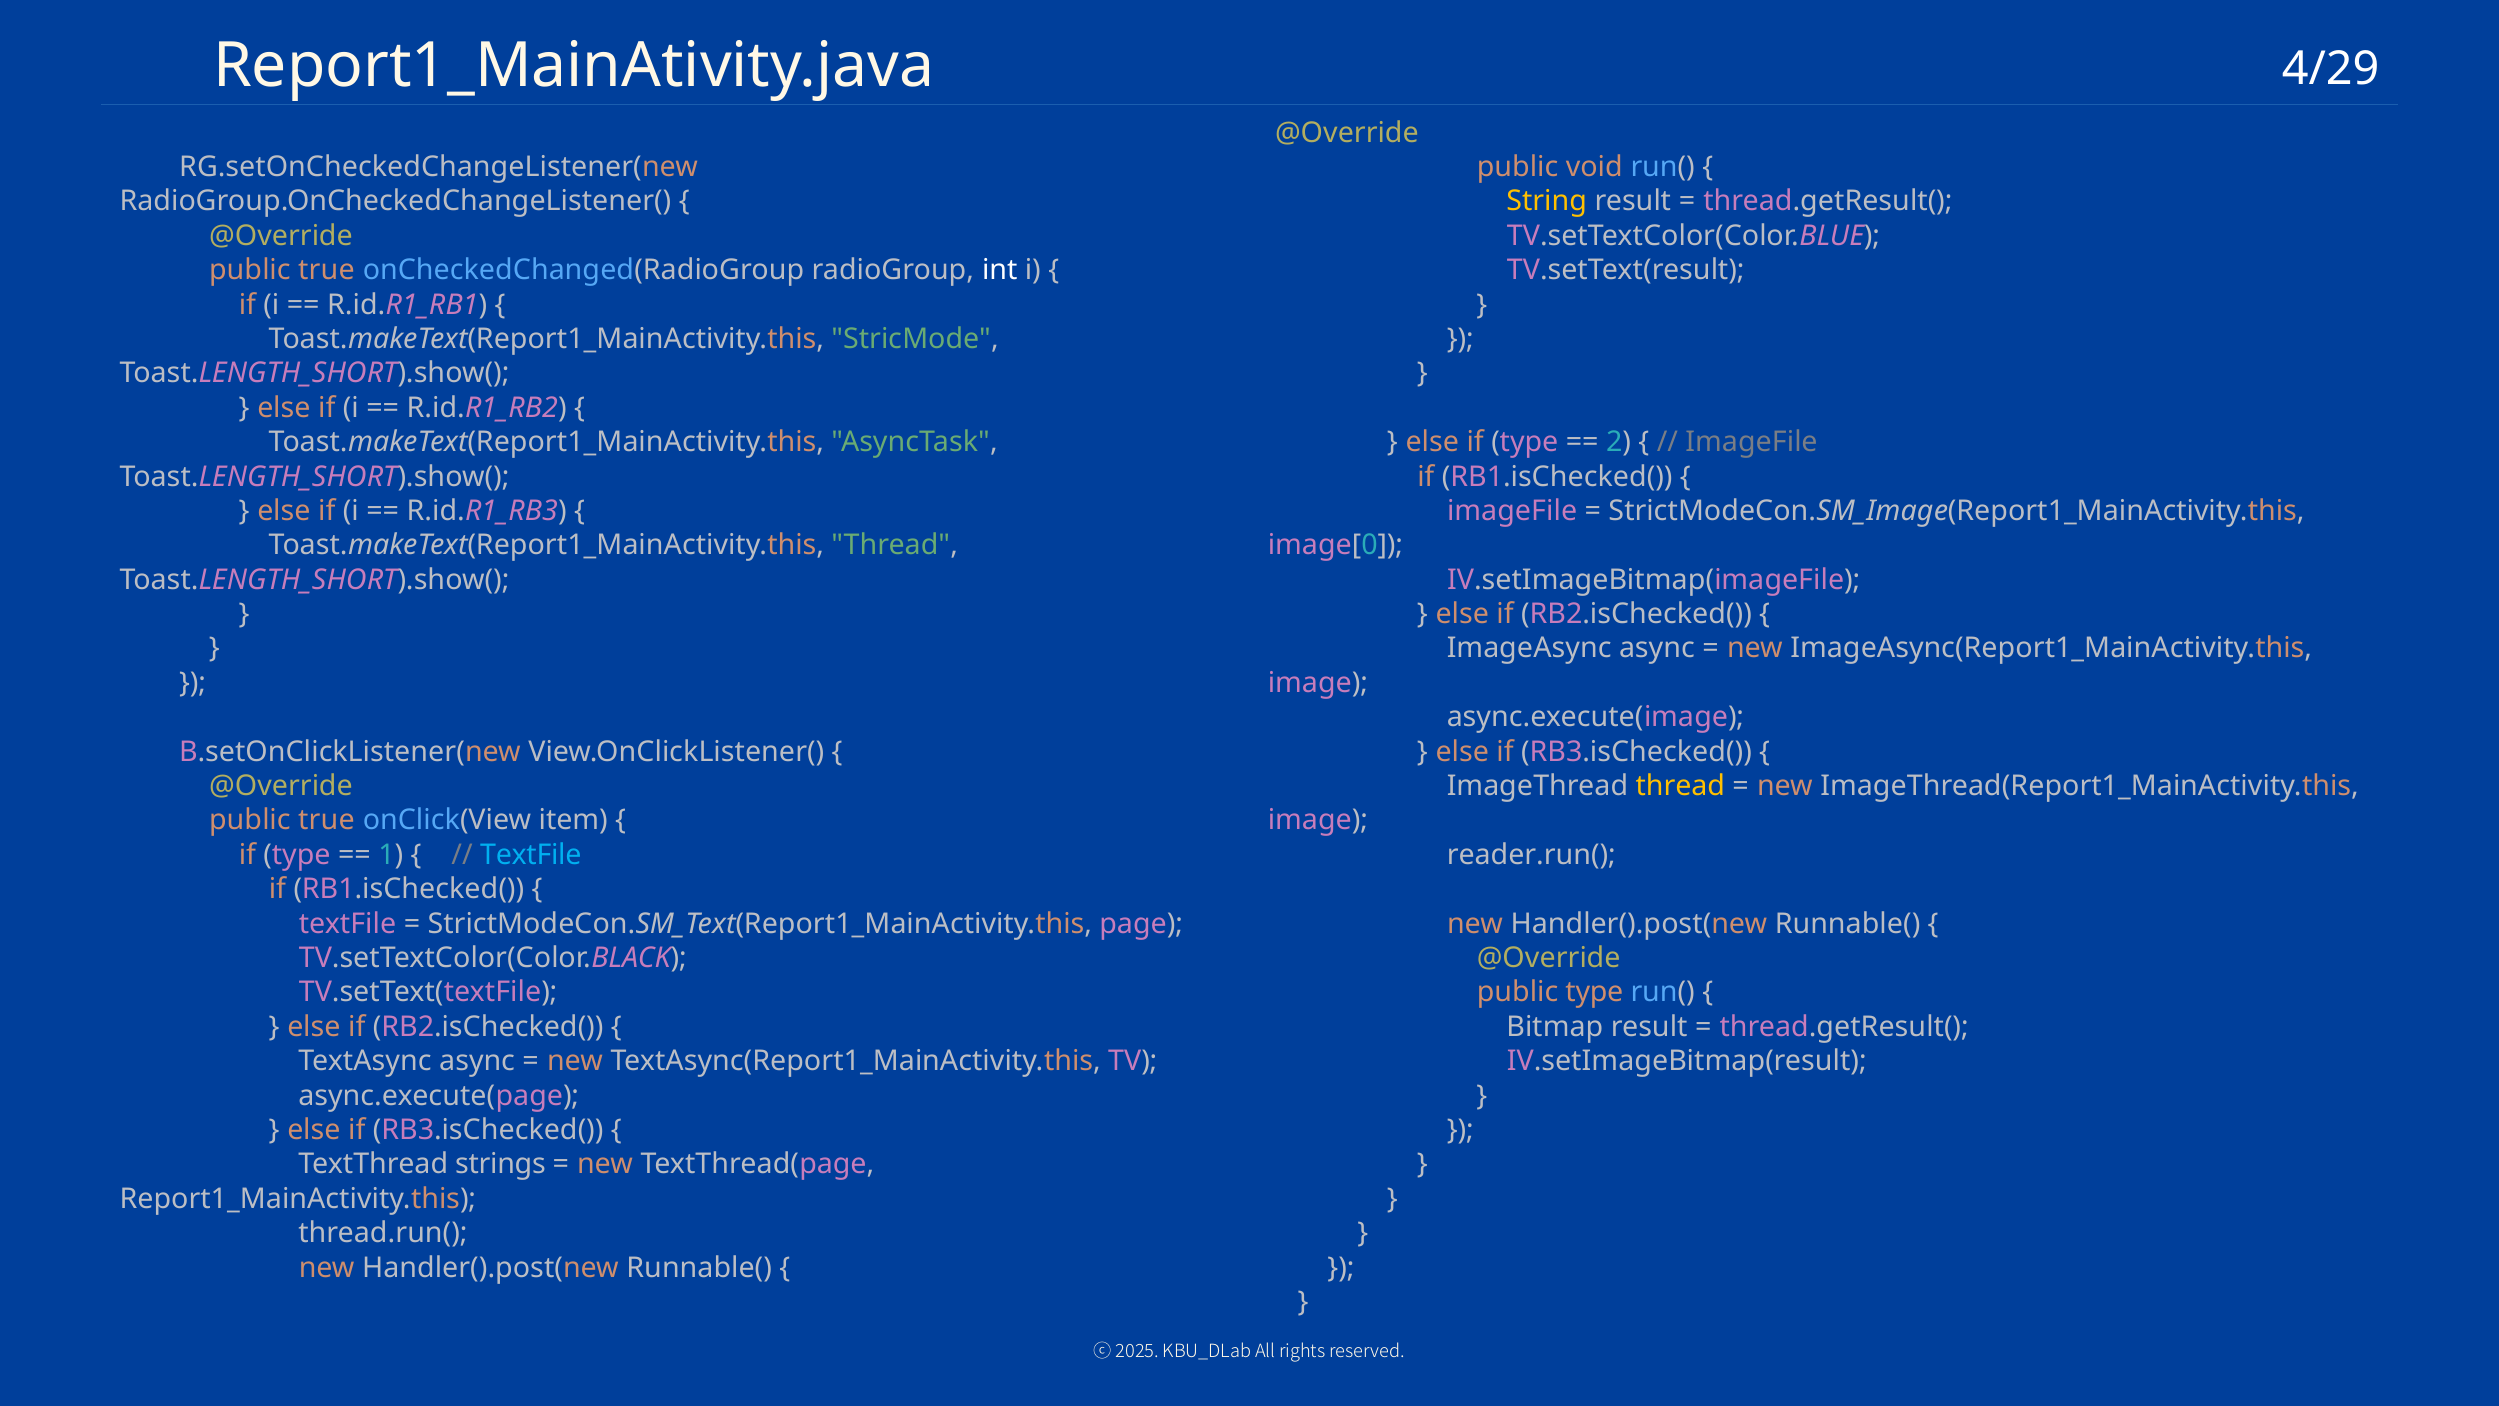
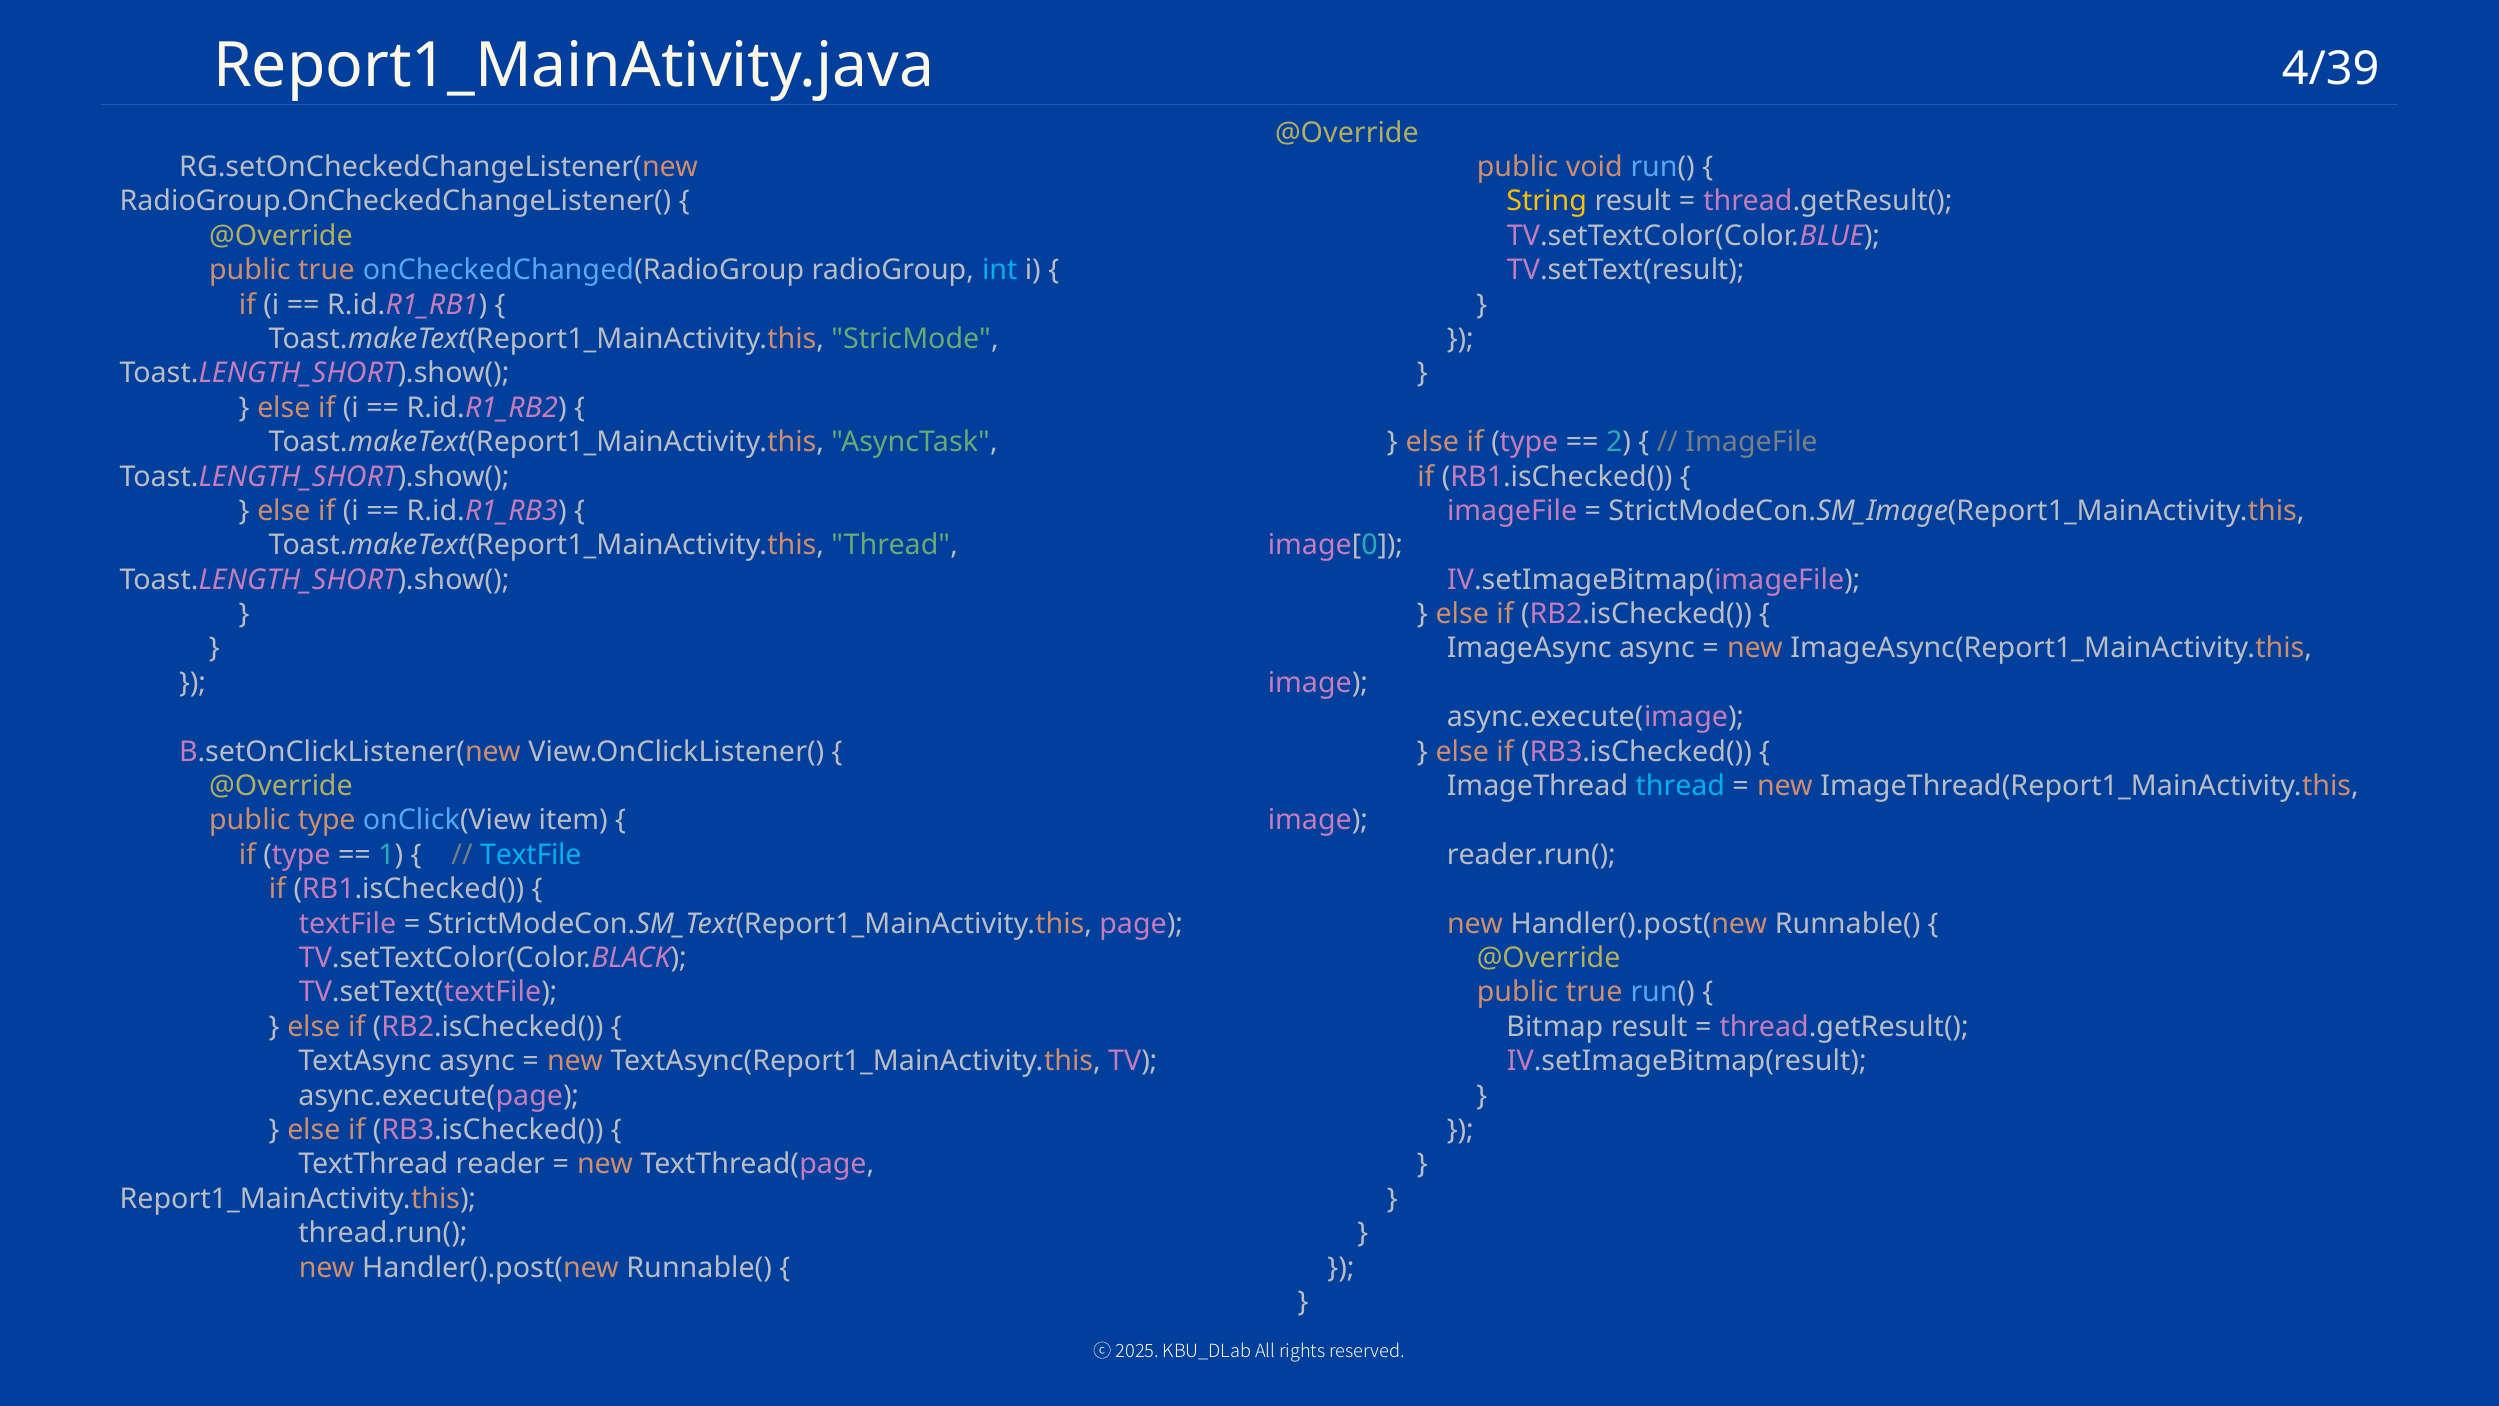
4/29: 4/29 -> 4/39
int colour: white -> light blue
thread at (1680, 786) colour: yellow -> light blue
true at (326, 820): true -> type
type at (1594, 992): type -> true
strings: strings -> reader
